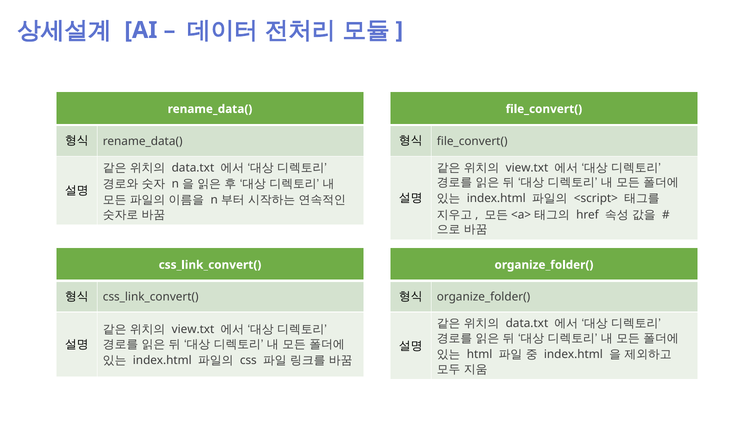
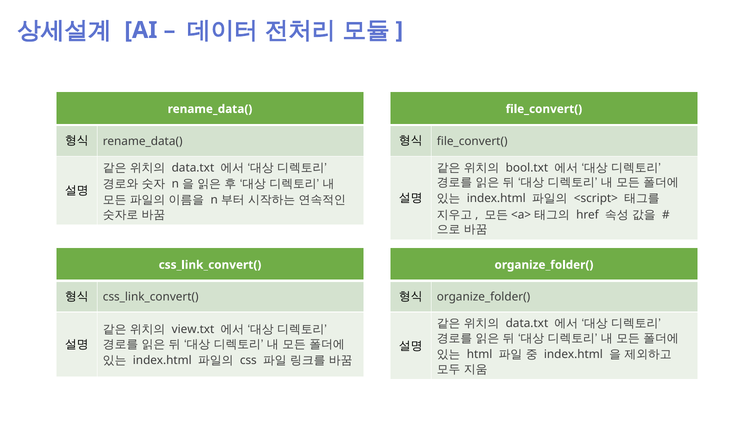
view.txt at (527, 168): view.txt -> bool.txt
